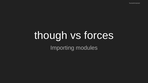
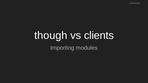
forces: forces -> clients
